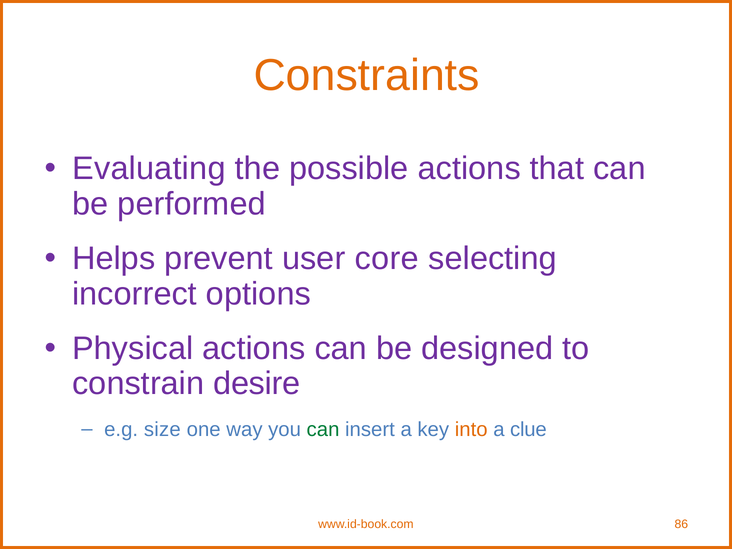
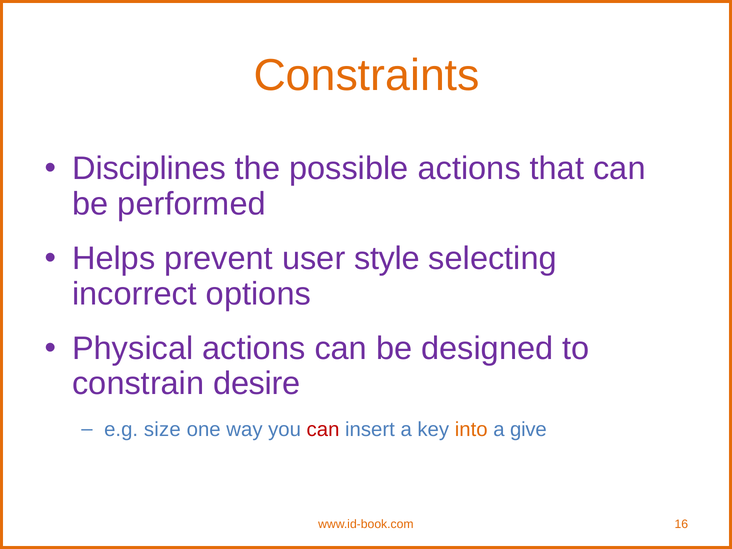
Evaluating: Evaluating -> Disciplines
core: core -> style
can at (323, 429) colour: green -> red
clue: clue -> give
86: 86 -> 16
